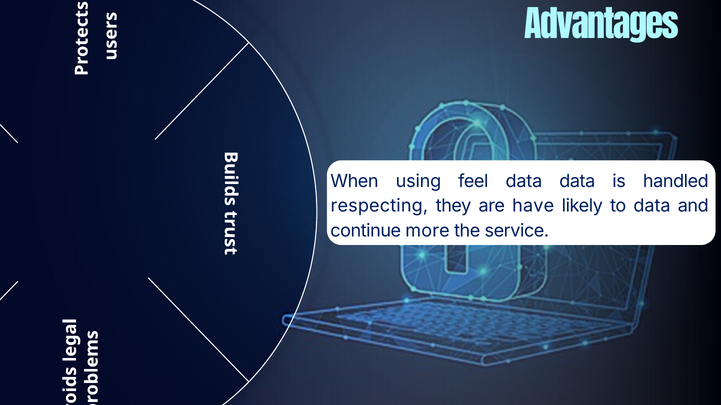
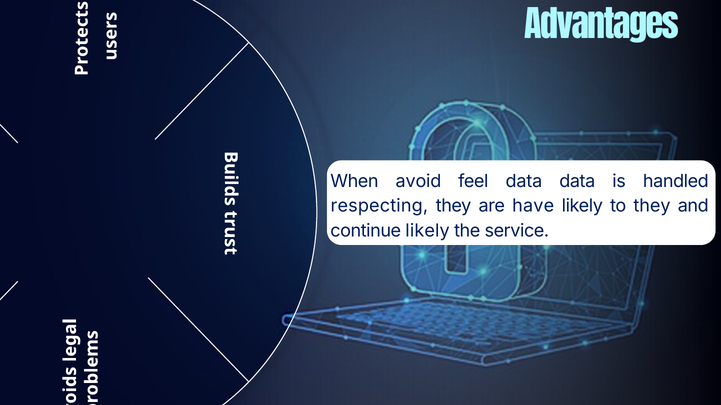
using: using -> avoid
to data: data -> they
continue more: more -> likely
